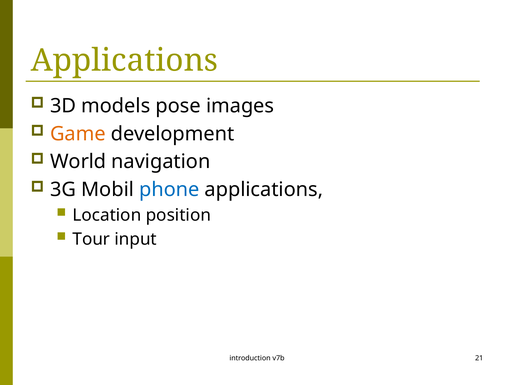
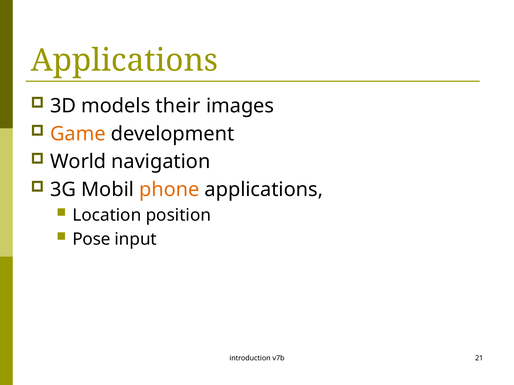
pose: pose -> their
phone colour: blue -> orange
Tour: Tour -> Pose
